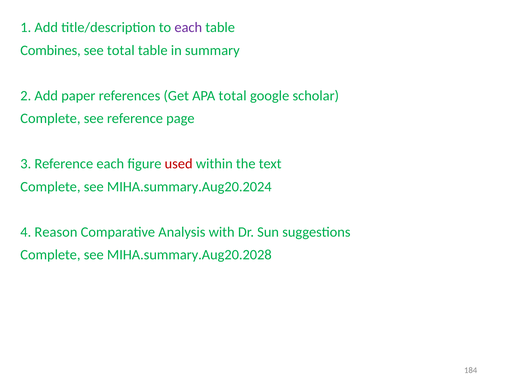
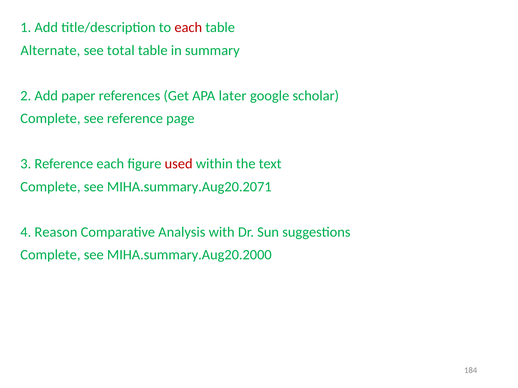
each at (188, 28) colour: purple -> red
Combines: Combines -> Alternate
APA total: total -> later
MIHA.summary.Aug20.2024: MIHA.summary.Aug20.2024 -> MIHA.summary.Aug20.2071
MIHA.summary.Aug20.2028: MIHA.summary.Aug20.2028 -> MIHA.summary.Aug20.2000
